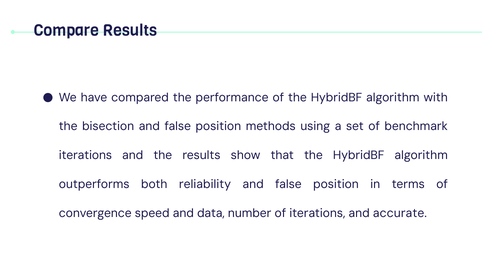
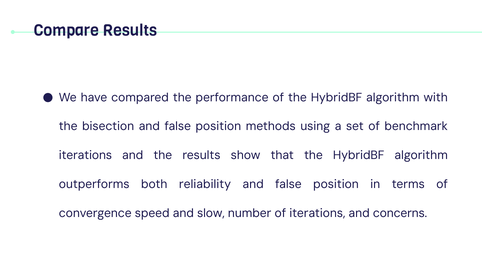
data: data -> slow
accurate: accurate -> concerns
